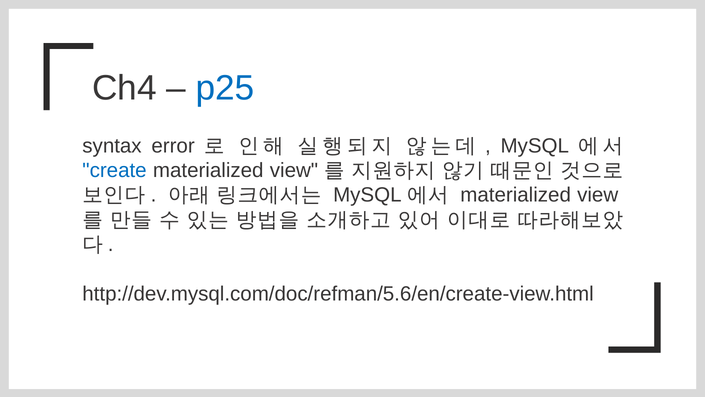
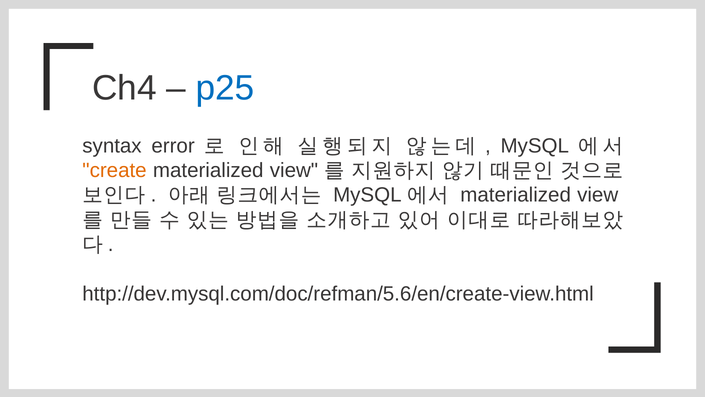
create colour: blue -> orange
